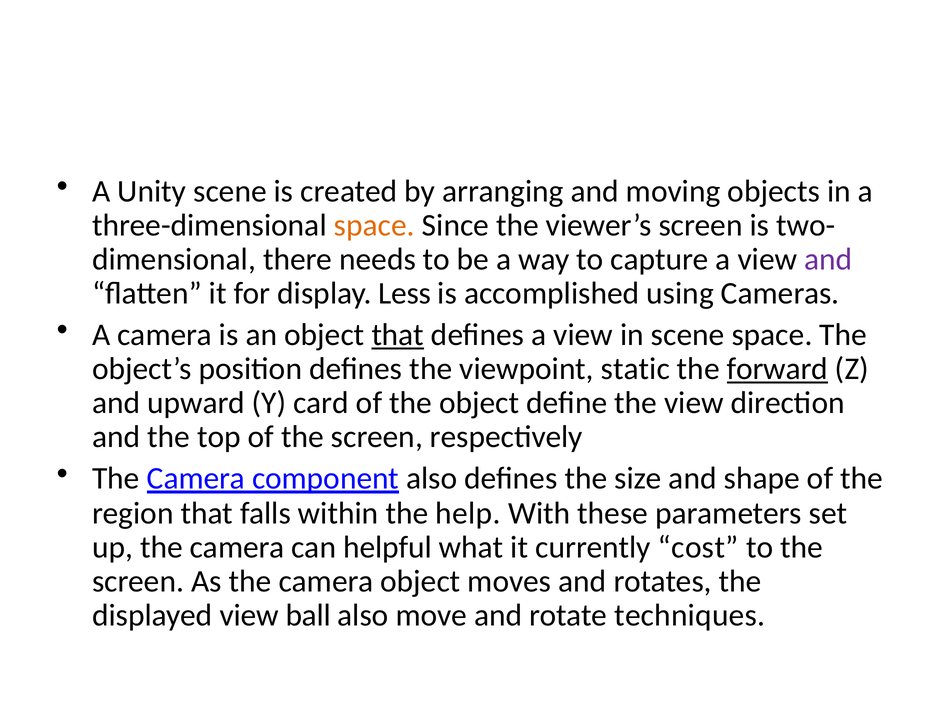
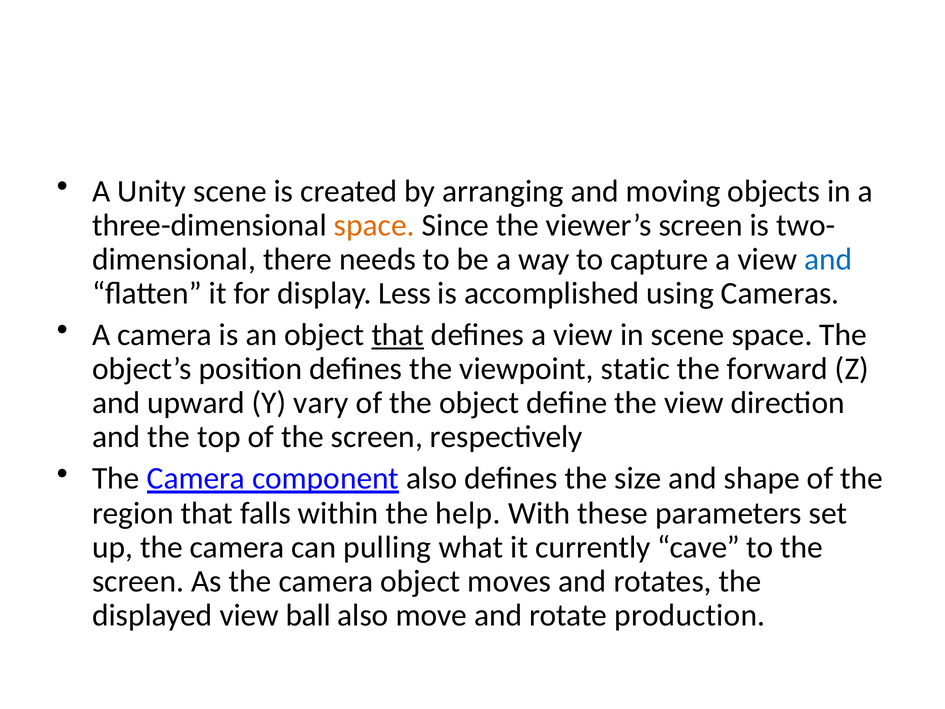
and at (828, 259) colour: purple -> blue
forward underline: present -> none
card: card -> vary
helpful: helpful -> pulling
cost: cost -> cave
techniques: techniques -> production
